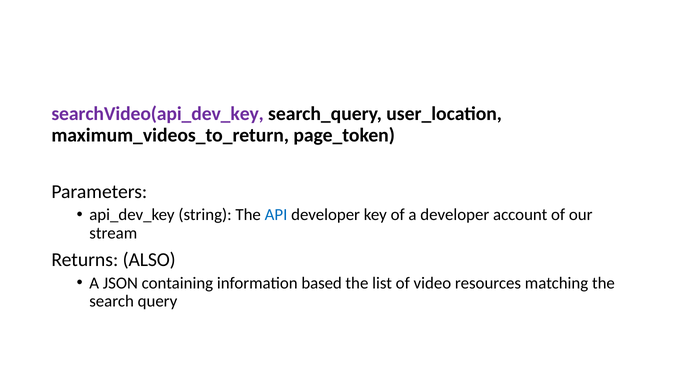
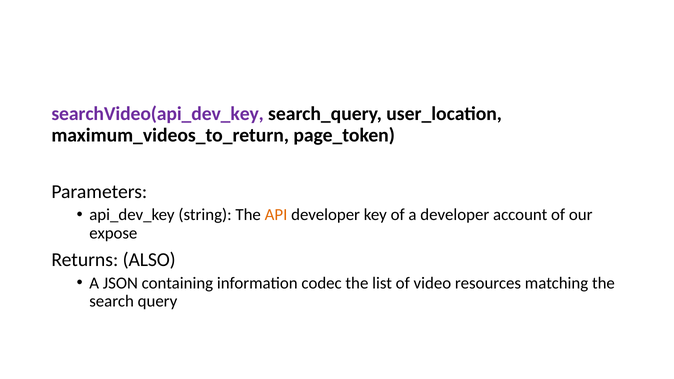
API colour: blue -> orange
stream: stream -> expose
based: based -> codec
